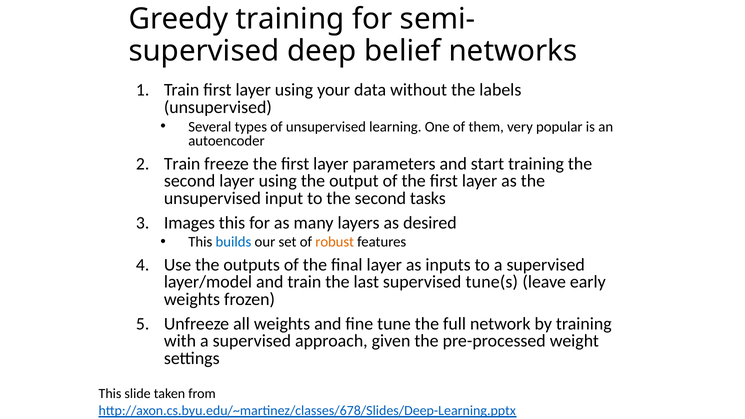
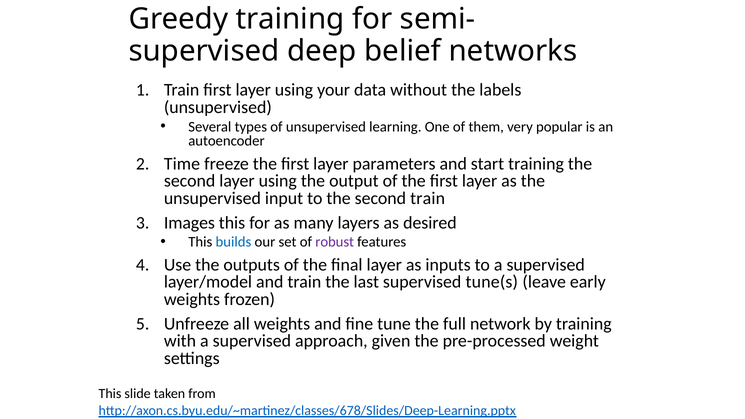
Train at (182, 164): Train -> Time
second tasks: tasks -> train
robust colour: orange -> purple
